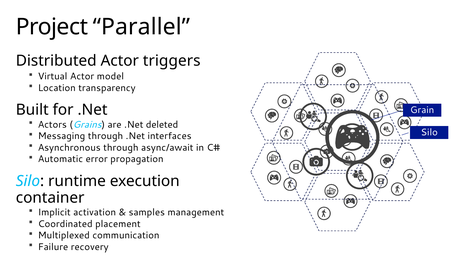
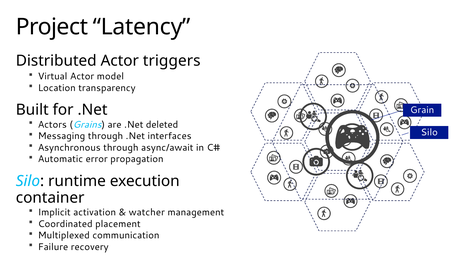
Parallel: Parallel -> Latency
samples: samples -> watcher
